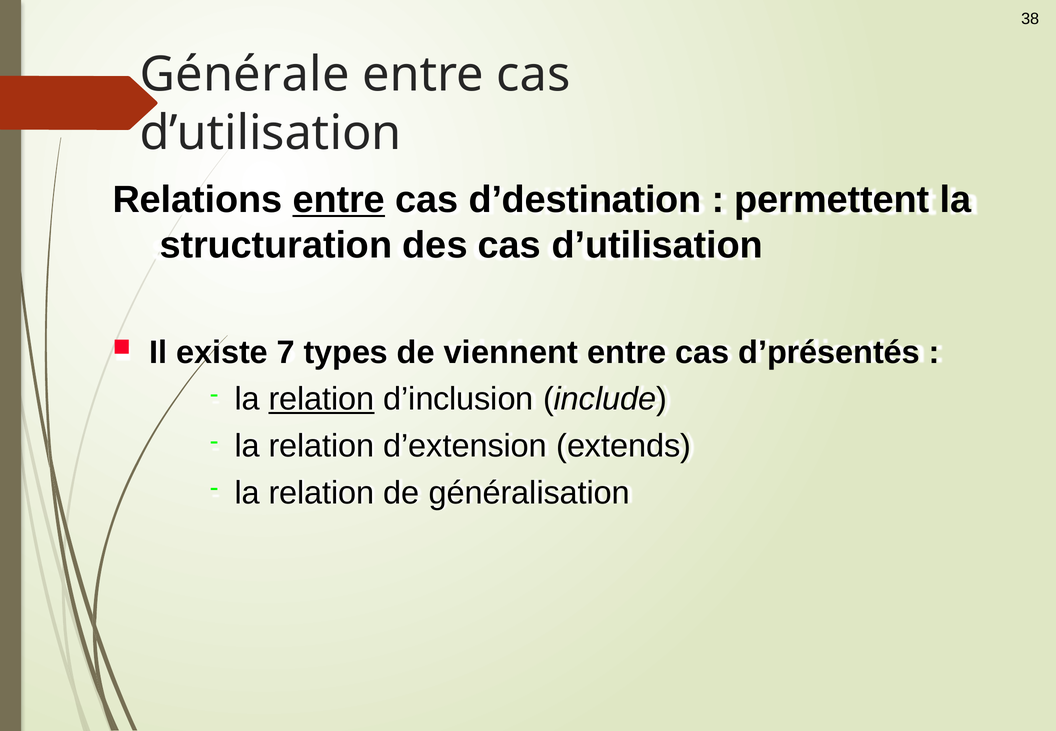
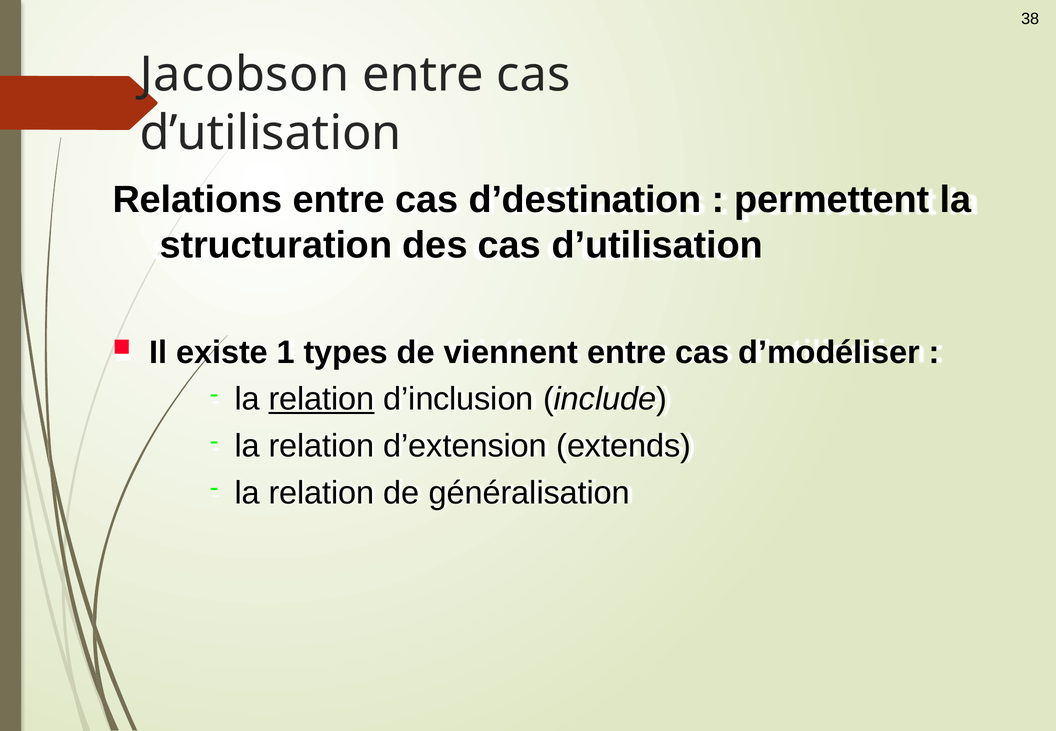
Générale: Générale -> Jacobson
entre at (339, 200) underline: present -> none
7: 7 -> 1
d’présentés: d’présentés -> d’modéliser
